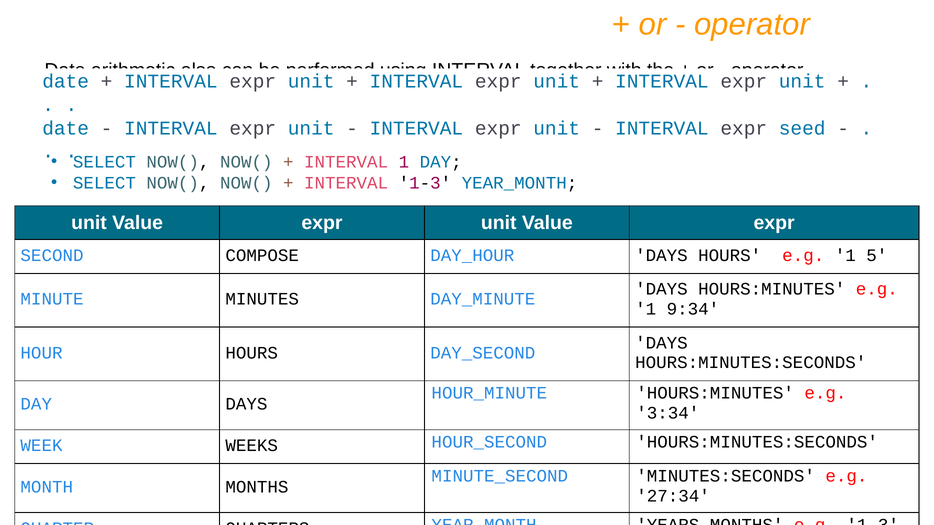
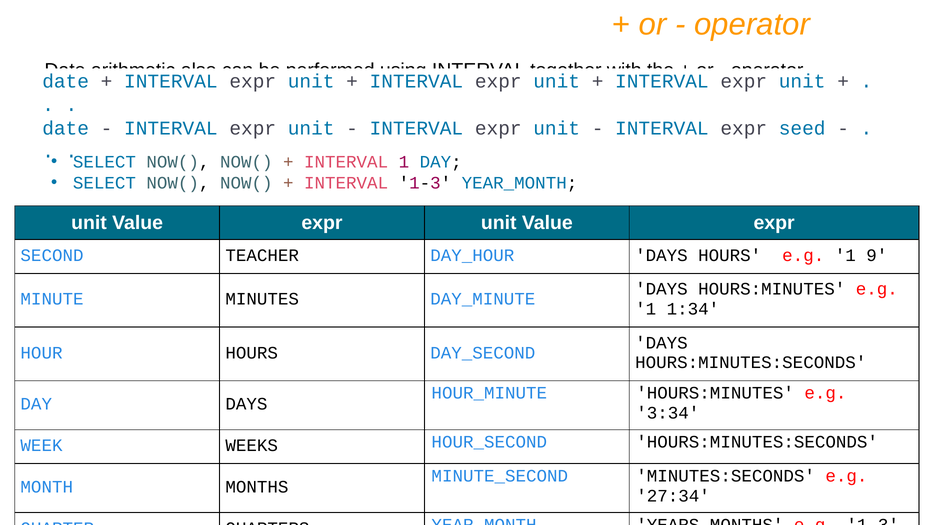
COMPOSE: COMPOSE -> TEACHER
5: 5 -> 9
9:34: 9:34 -> 1:34
